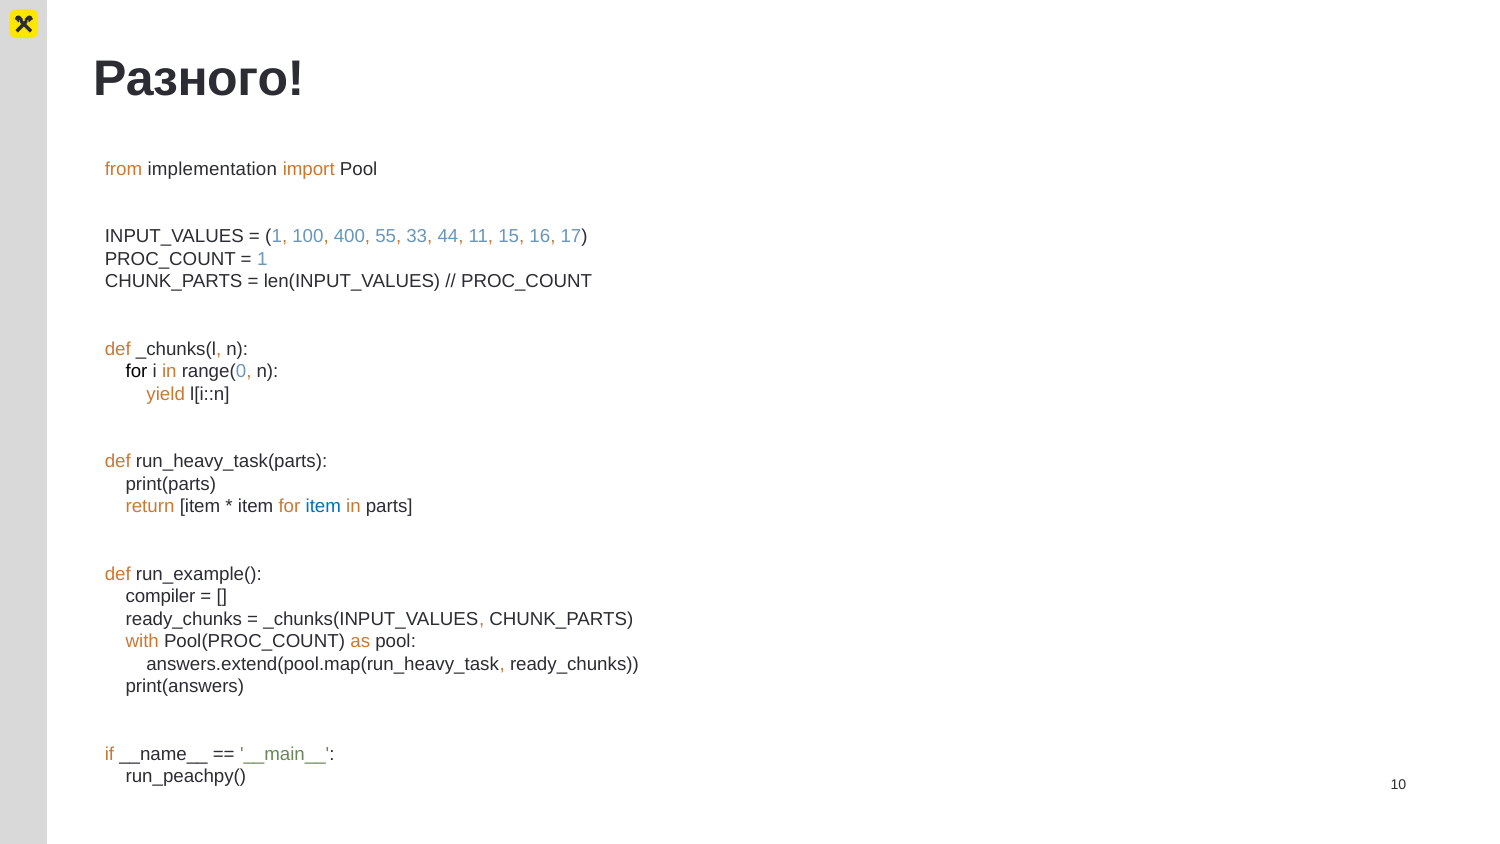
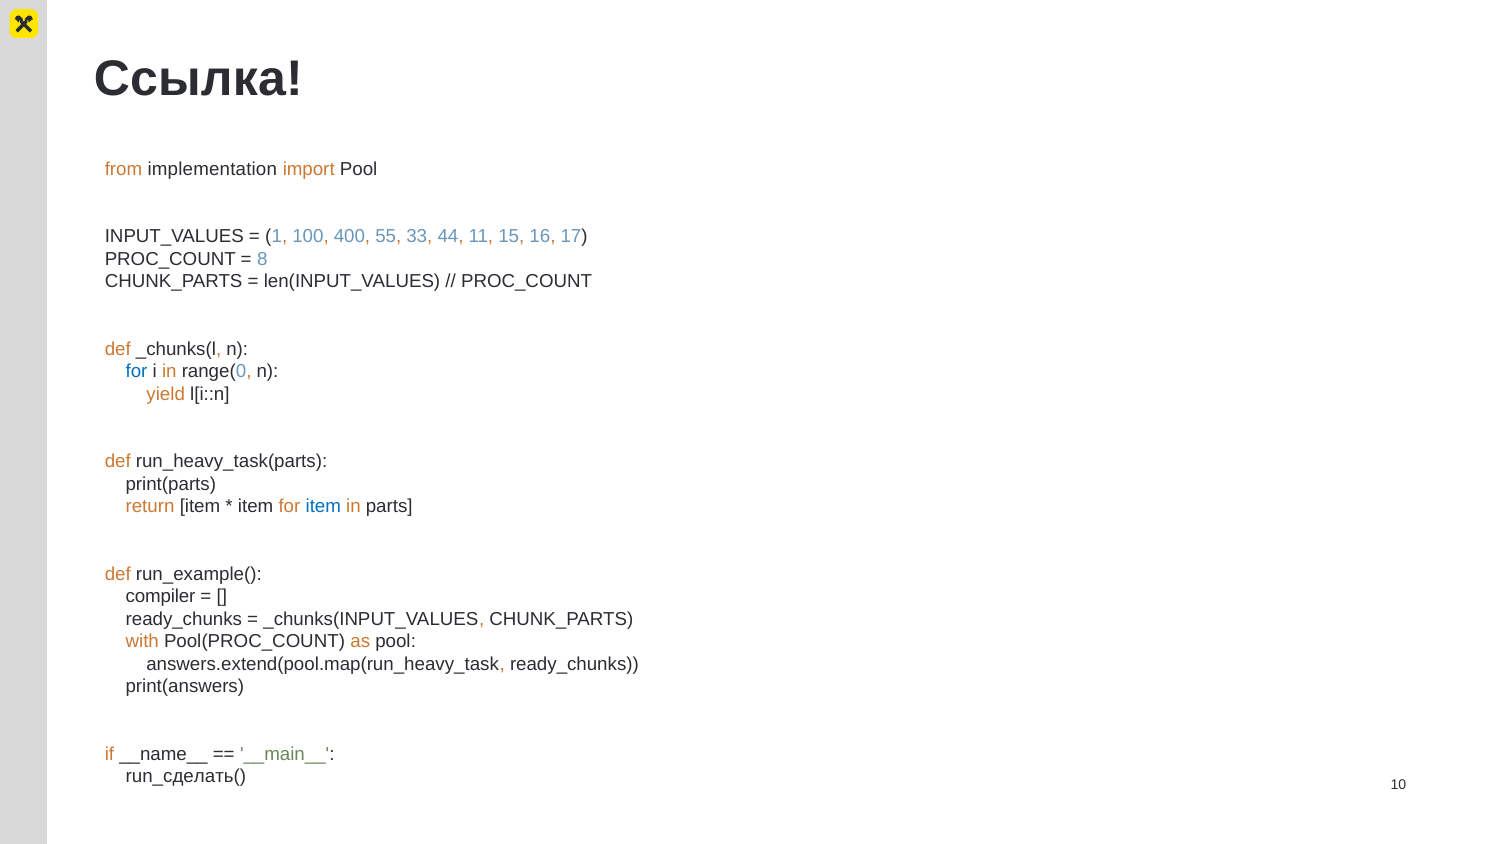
Разного: Разного -> Ссылка
1 at (262, 259): 1 -> 8
for at (137, 371) colour: black -> blue
run_peachpy(: run_peachpy( -> run_сделать(
